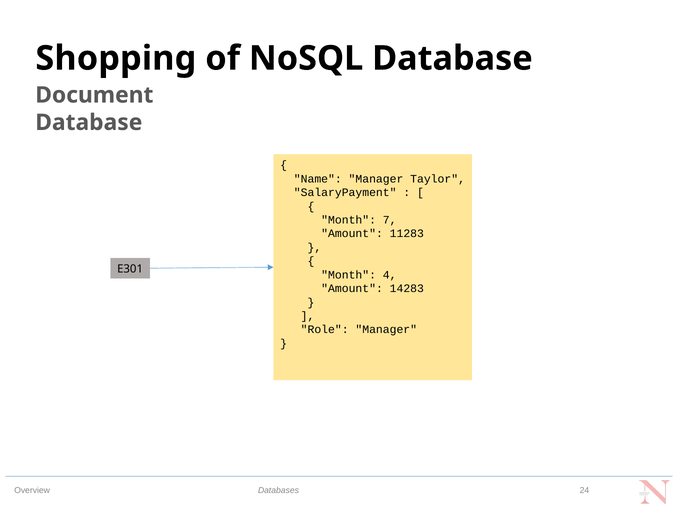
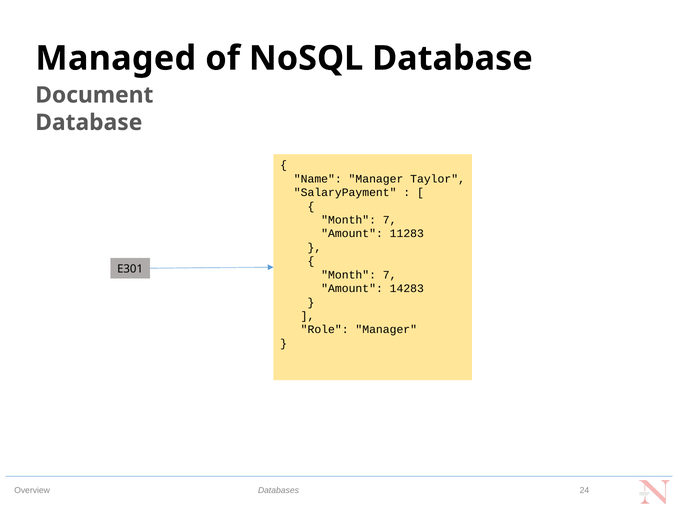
Shopping: Shopping -> Managed
4 at (390, 275): 4 -> 7
